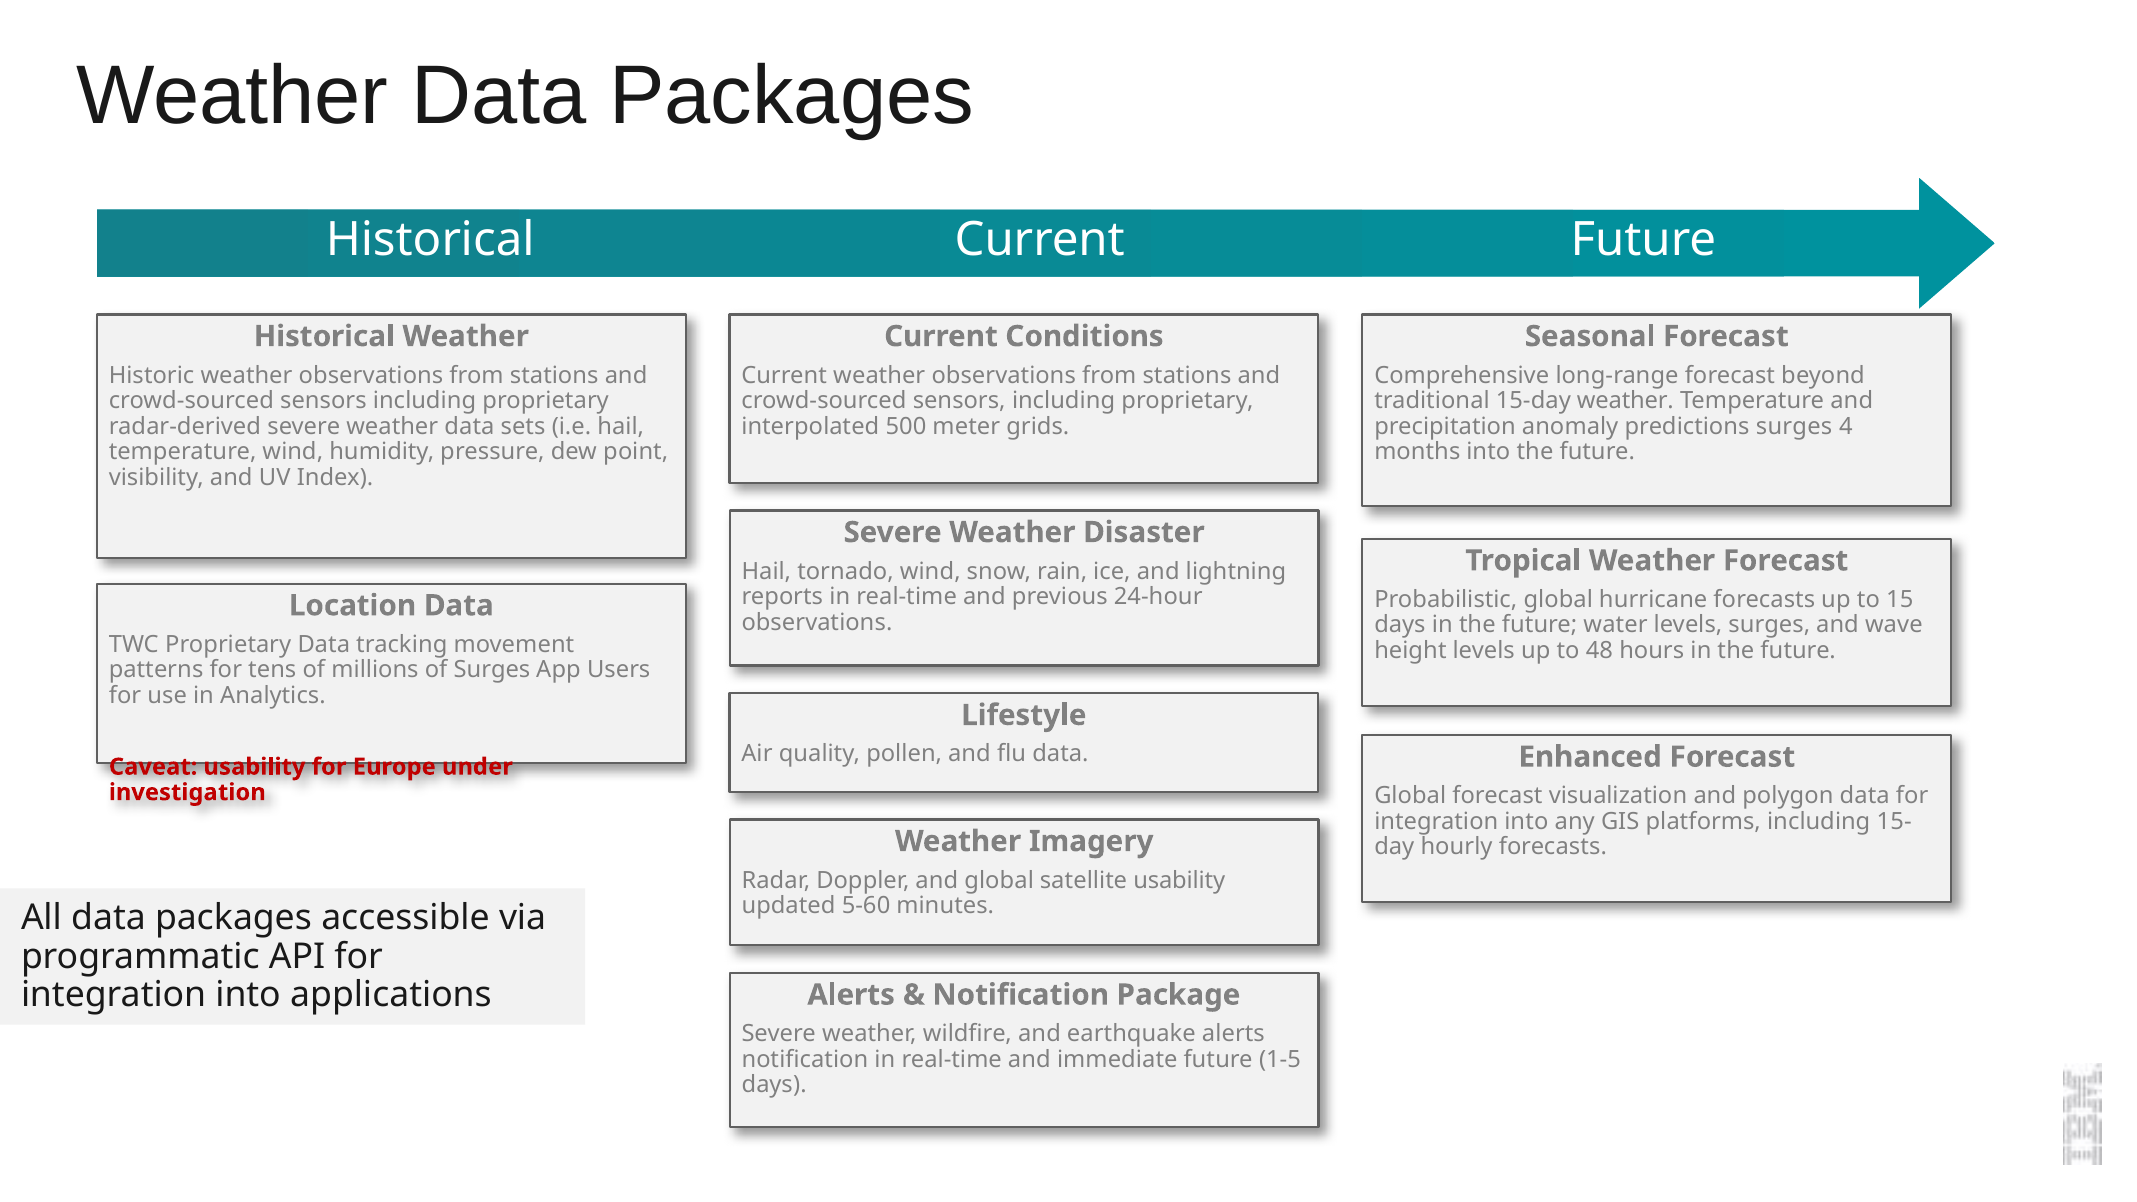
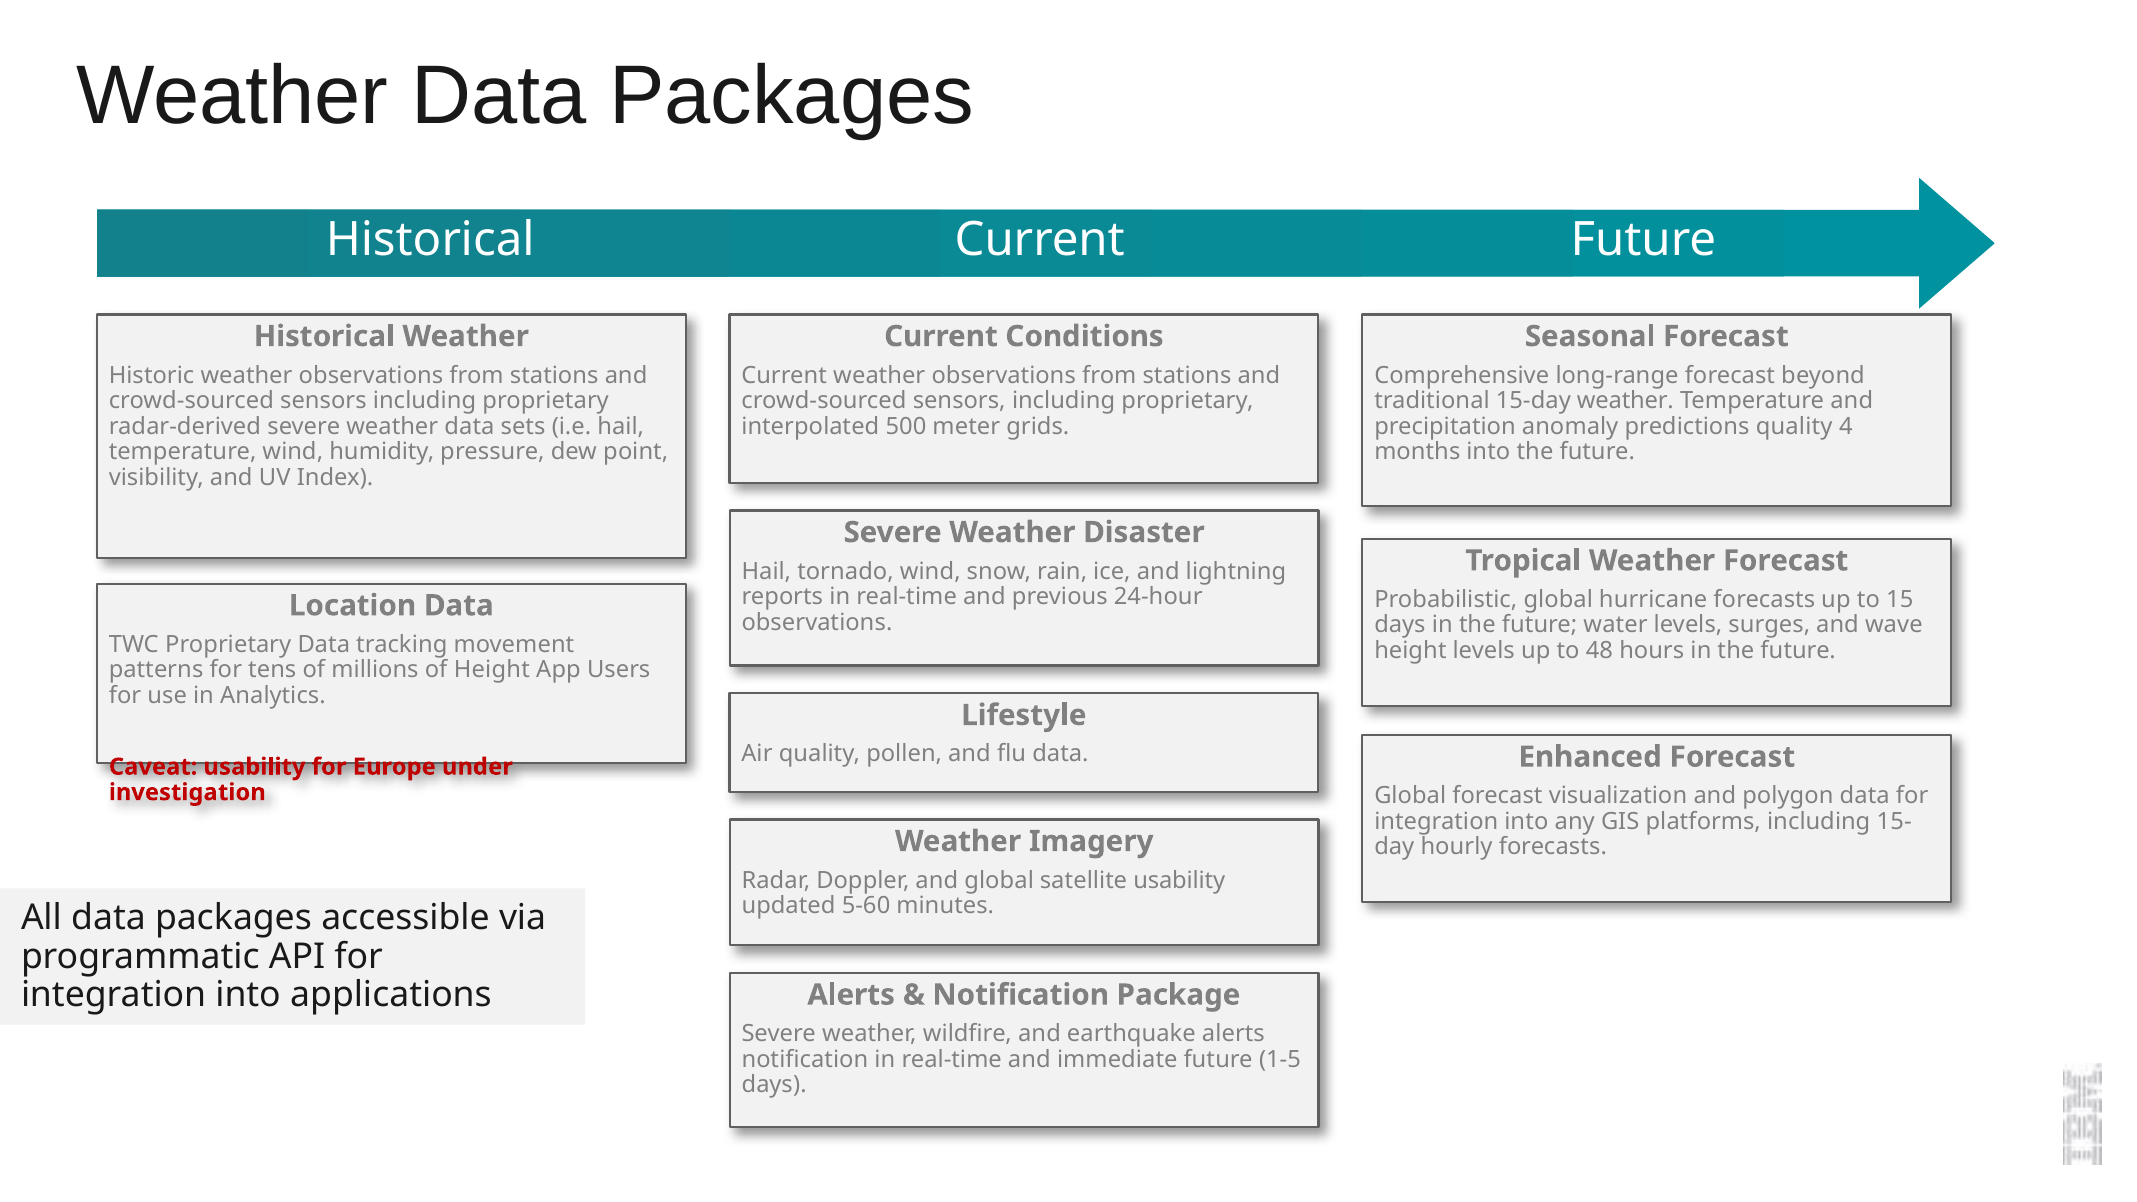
predictions surges: surges -> quality
of Surges: Surges -> Height
